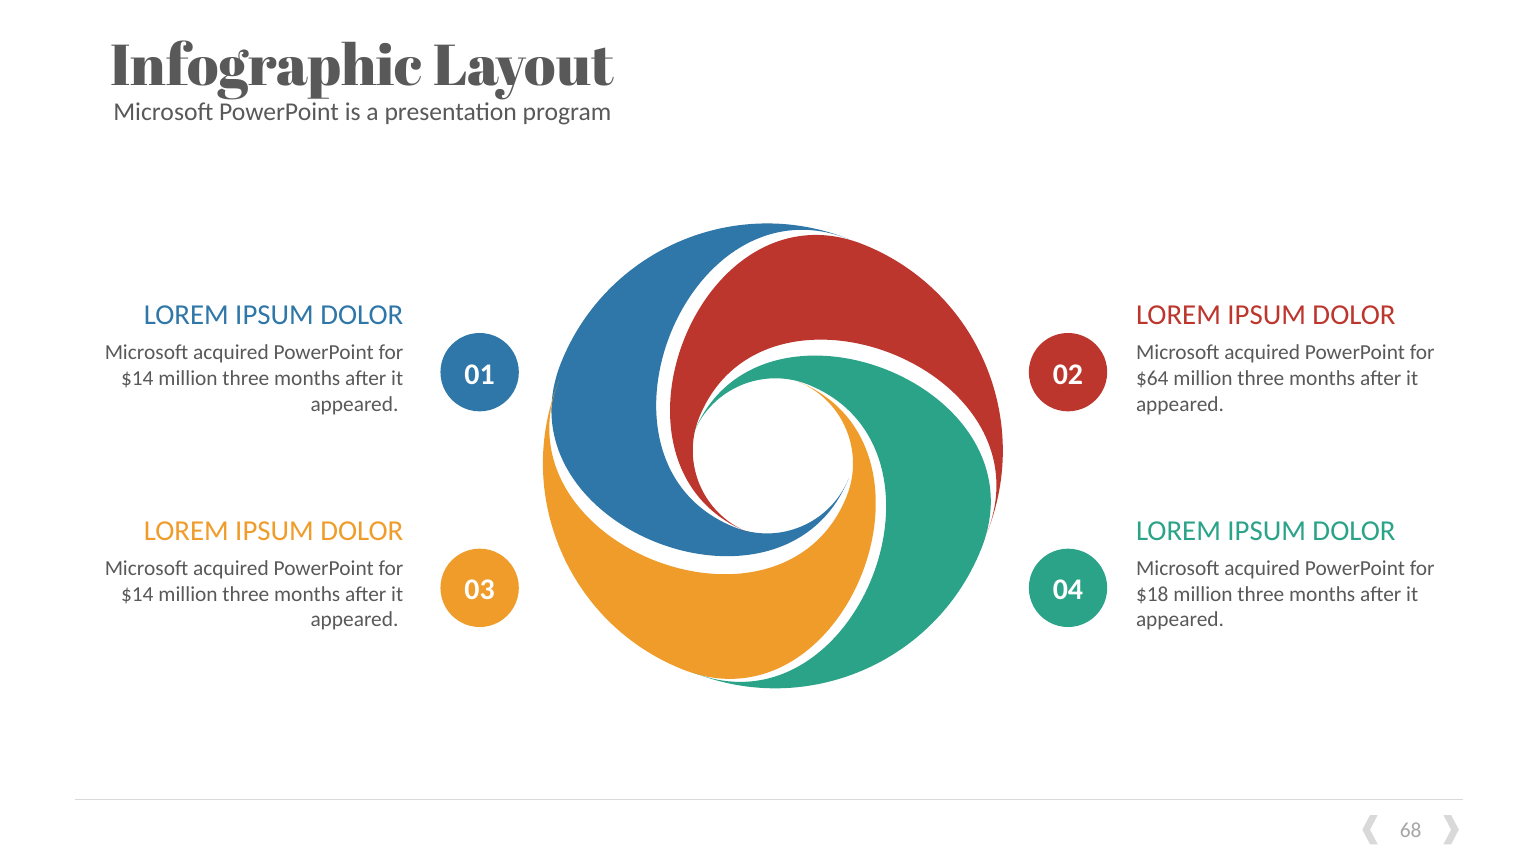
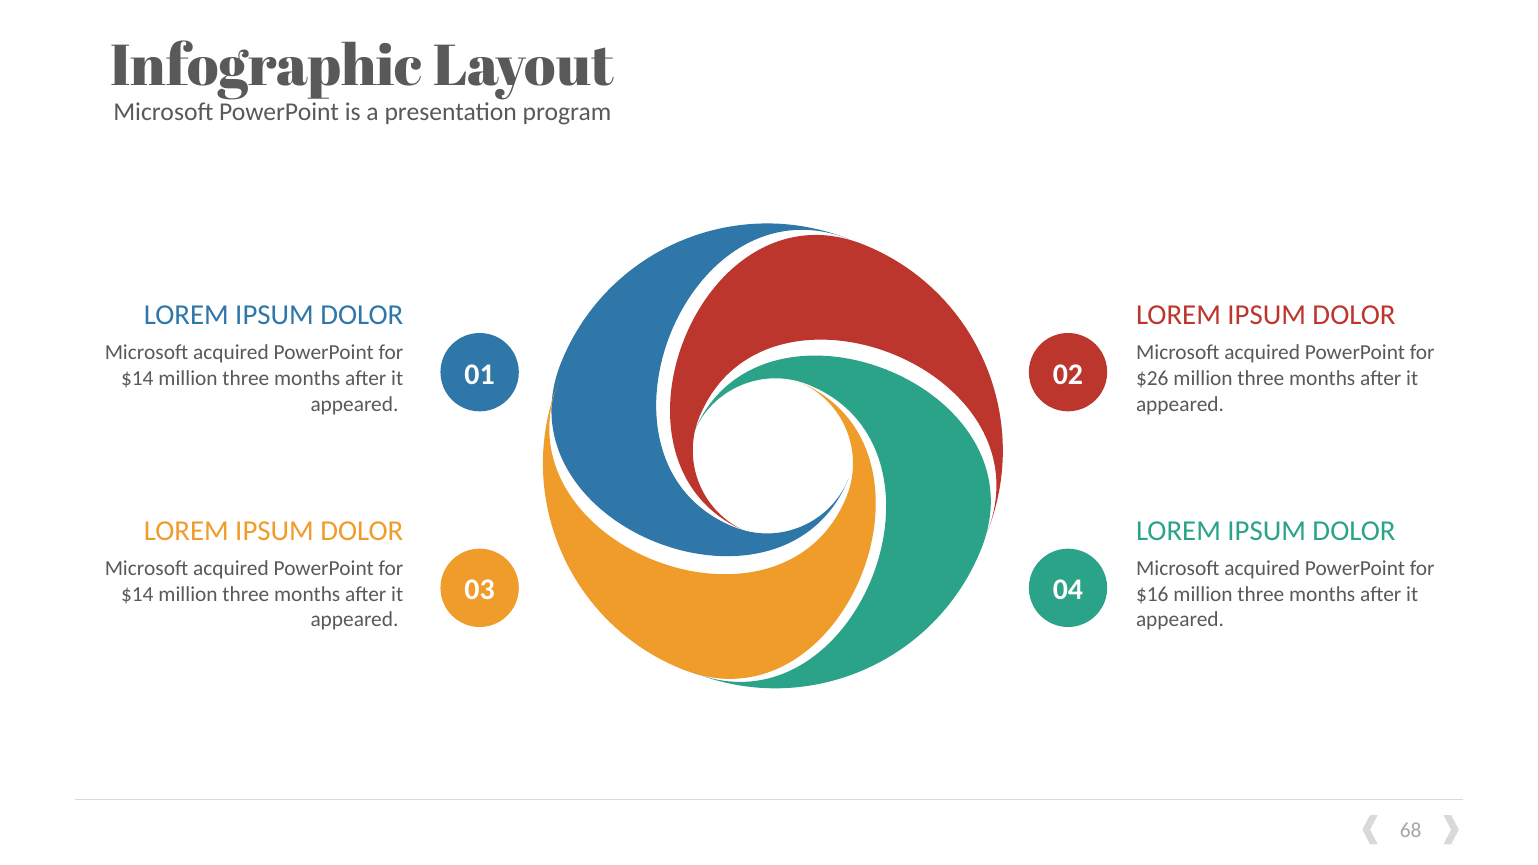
$64: $64 -> $26
$18: $18 -> $16
